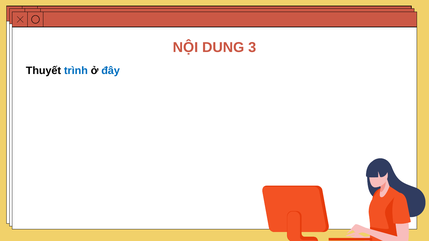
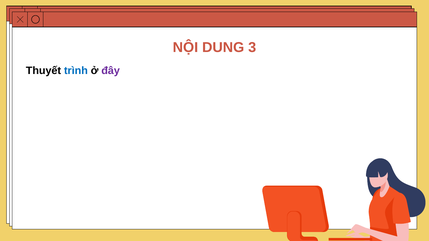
đây colour: blue -> purple
